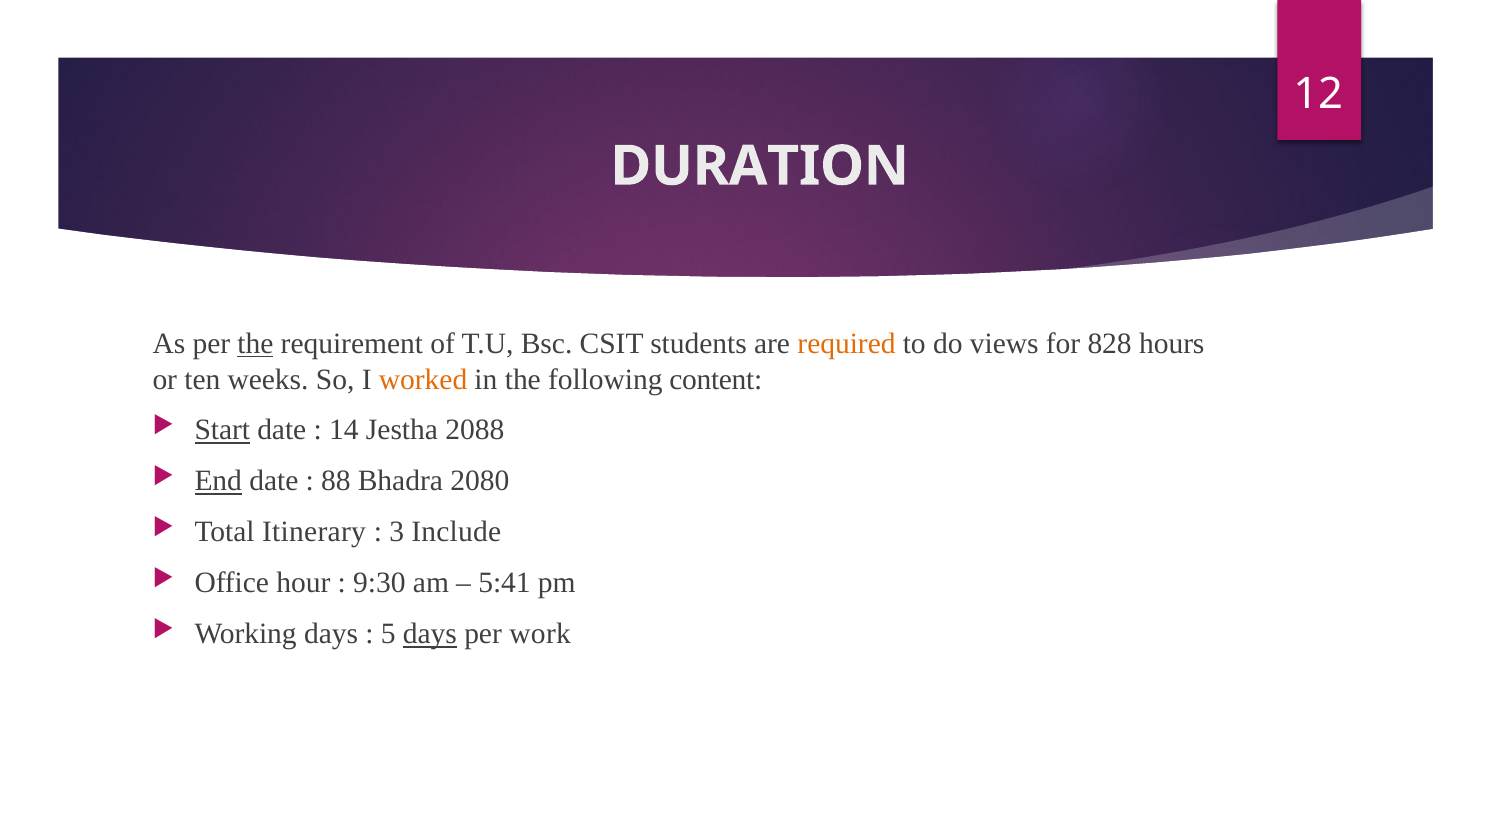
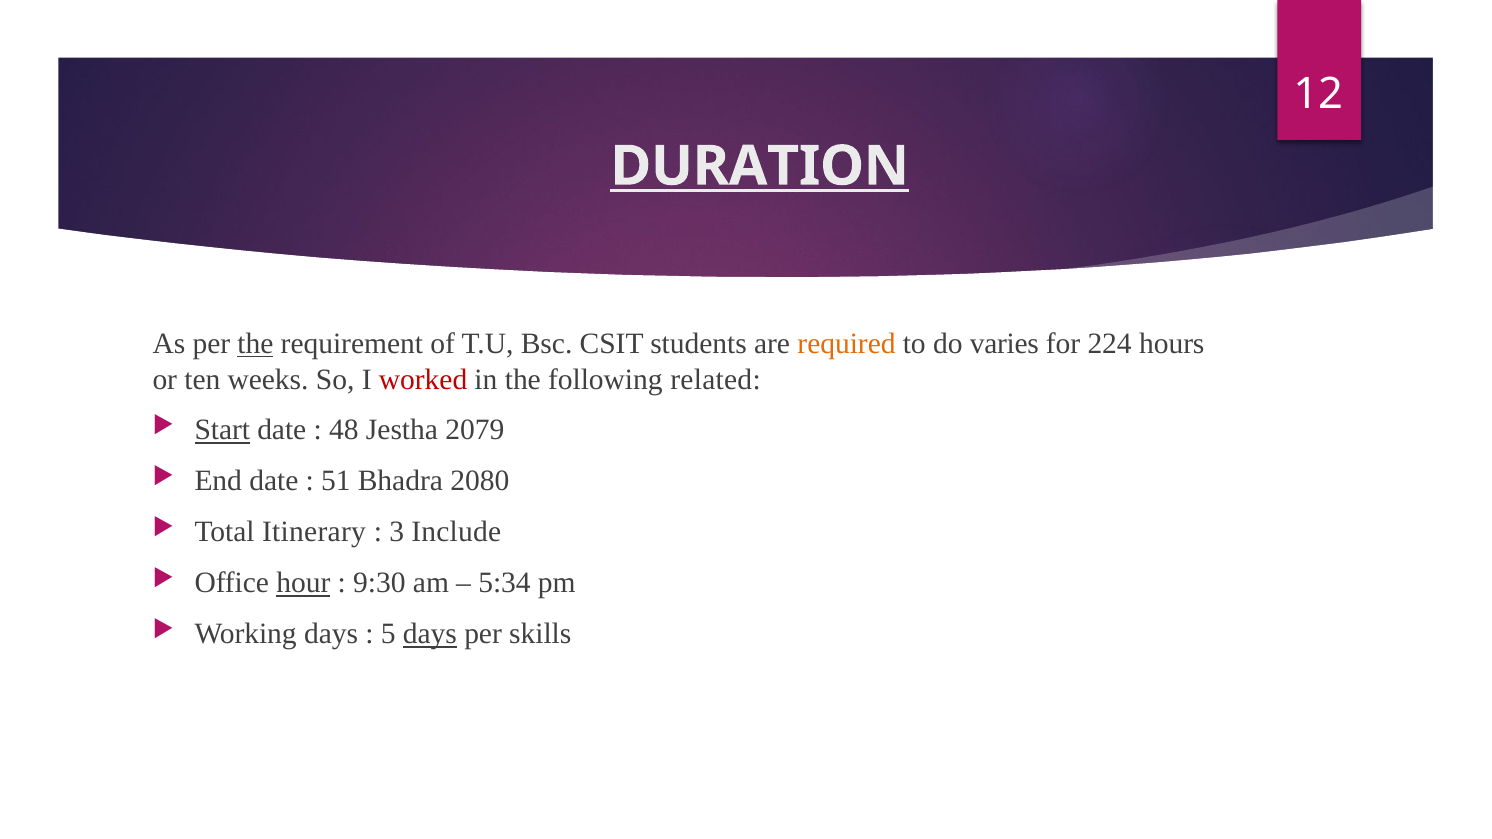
DURATION underline: none -> present
views: views -> varies
828: 828 -> 224
worked colour: orange -> red
content: content -> related
14: 14 -> 48
2088: 2088 -> 2079
End underline: present -> none
88: 88 -> 51
hour underline: none -> present
5:41: 5:41 -> 5:34
work: work -> skills
